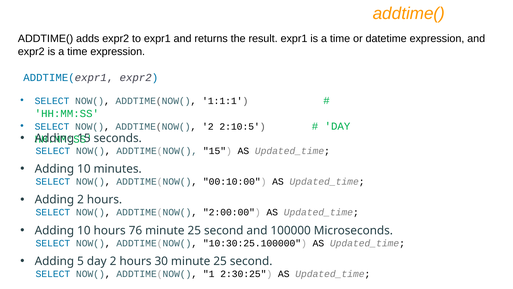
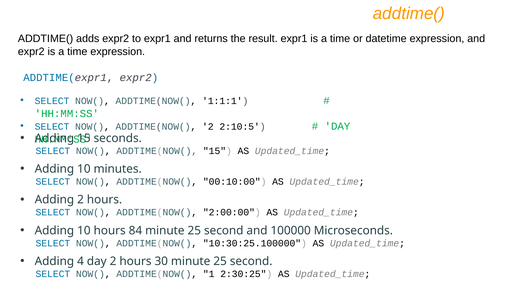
76: 76 -> 84
5: 5 -> 4
